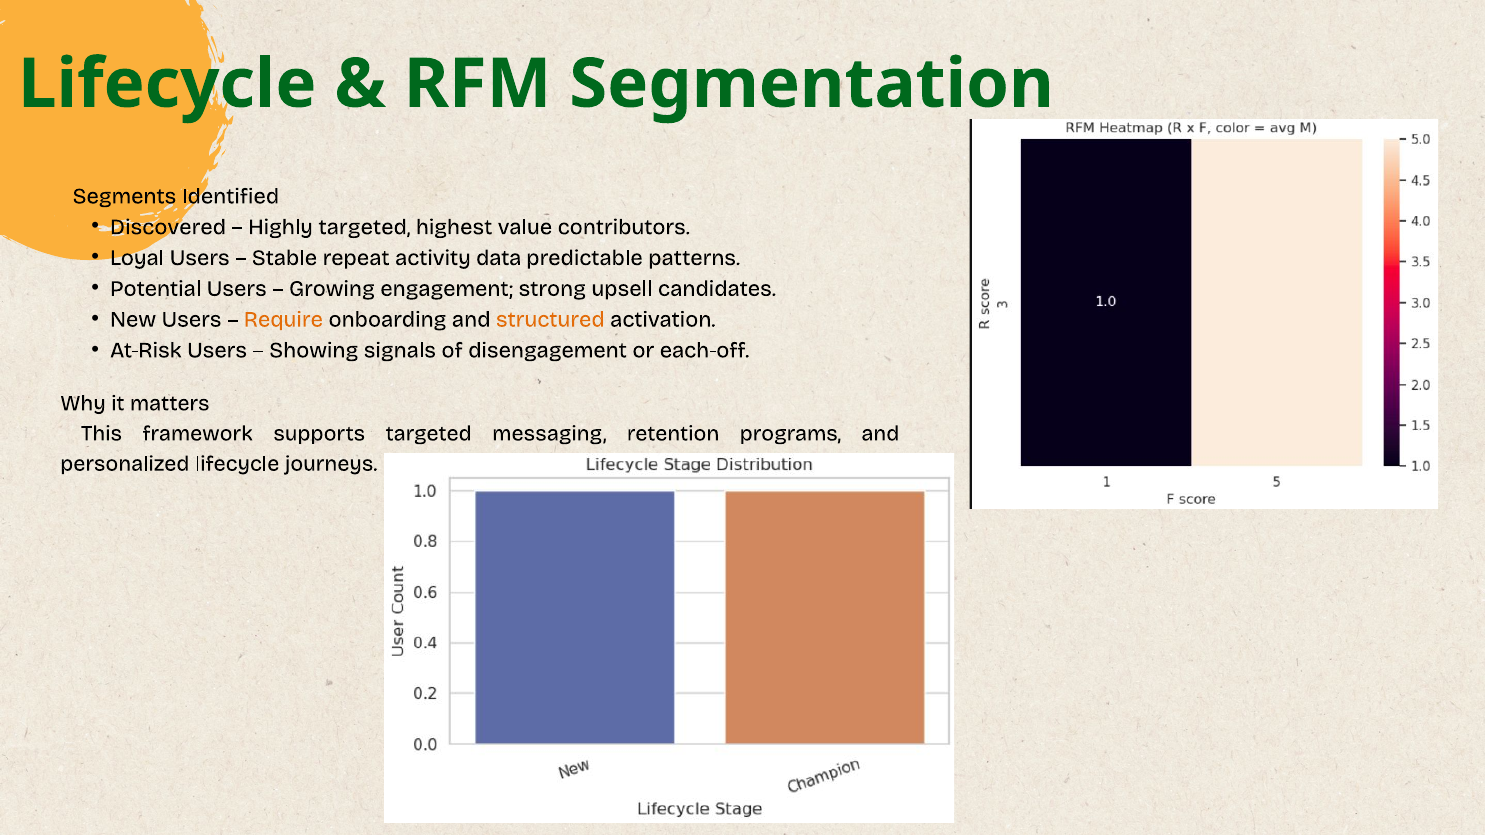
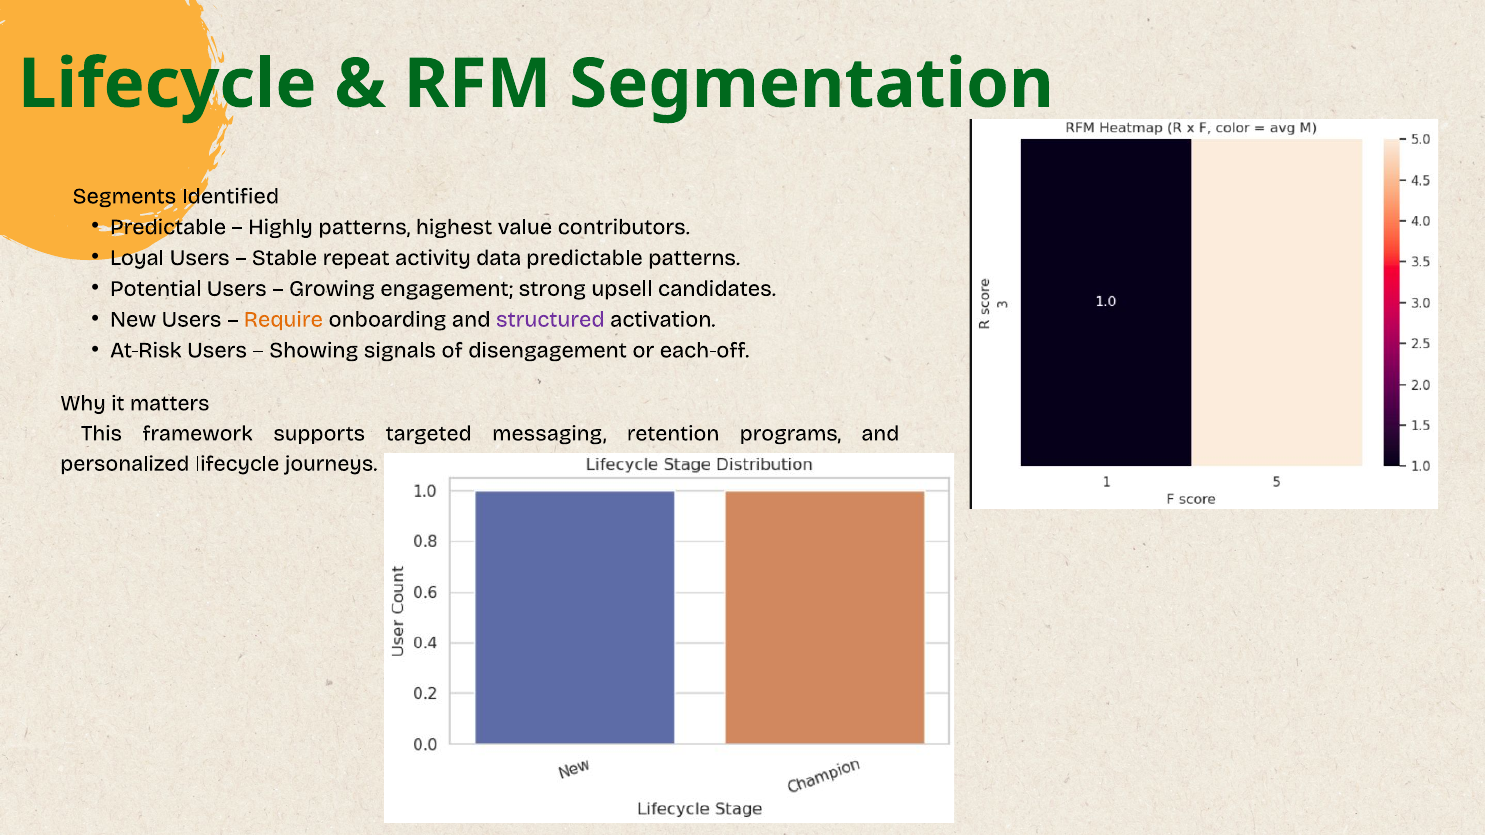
Discovered at (168, 227): Discovered -> Predictable
Highly targeted: targeted -> patterns
structured colour: orange -> purple
